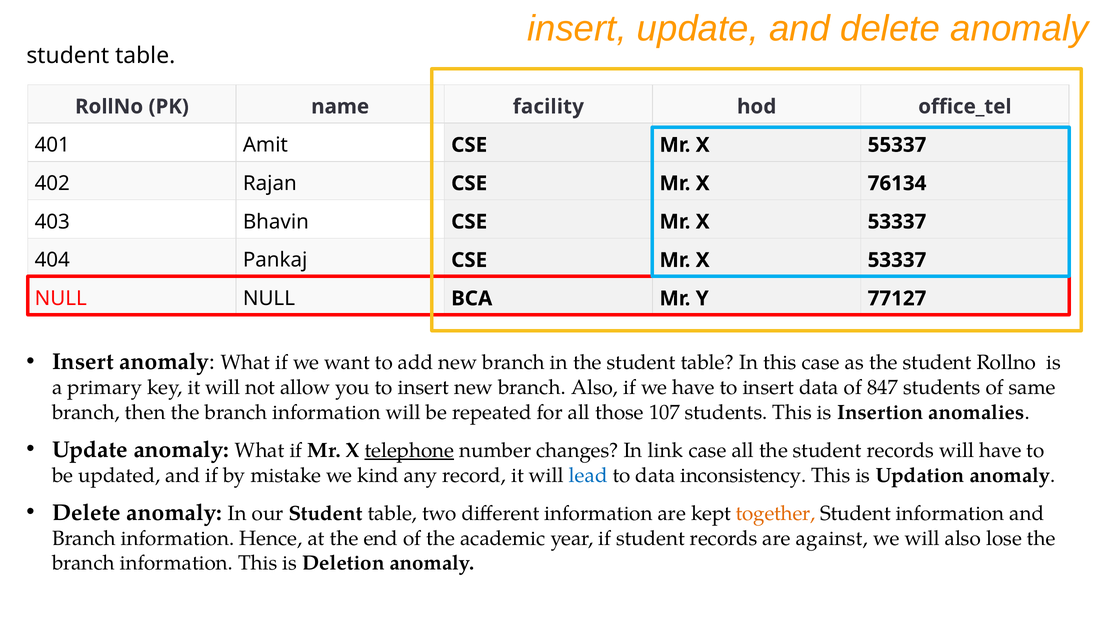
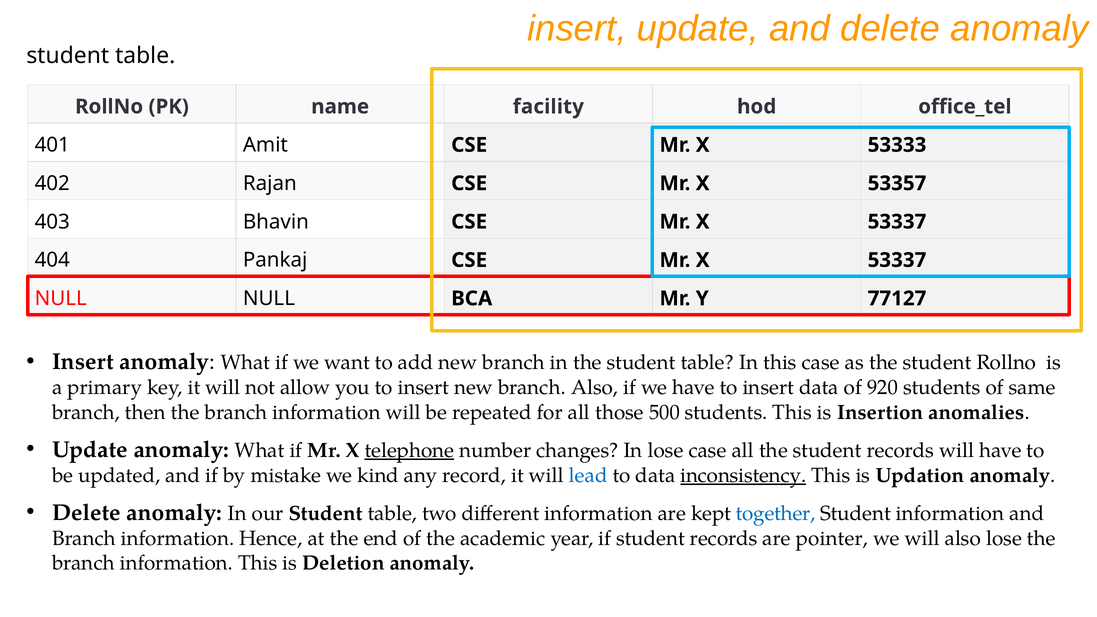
55337: 55337 -> 53333
76134: 76134 -> 53357
847: 847 -> 920
107: 107 -> 500
In link: link -> lose
inconsistency underline: none -> present
together colour: orange -> blue
against: against -> pointer
